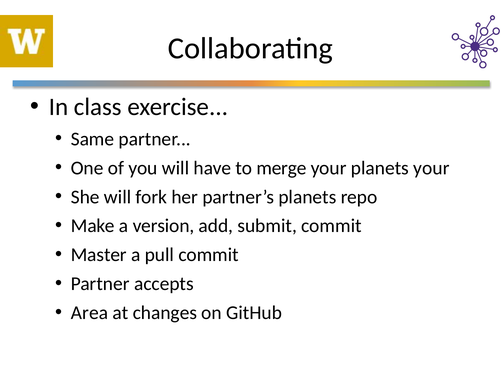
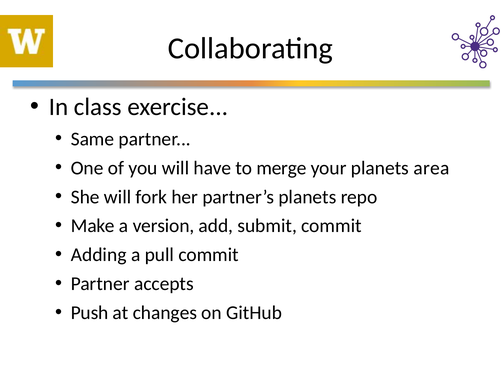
planets your: your -> area
Master: Master -> Adding
Area: Area -> Push
